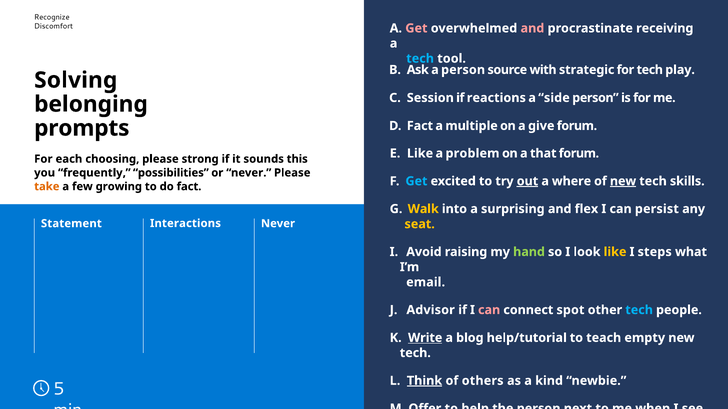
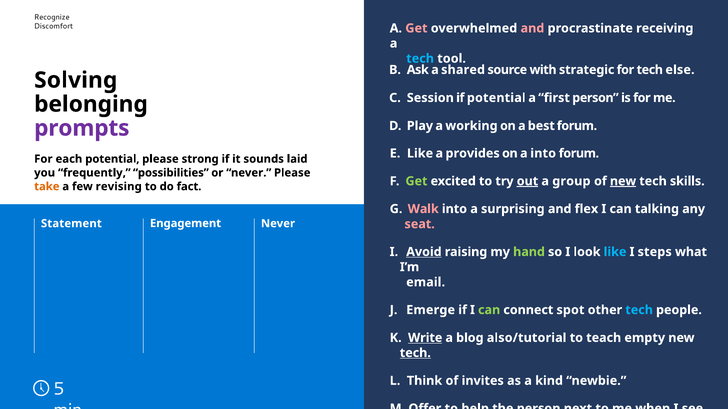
a person: person -> shared
play: play -> else
if reactions: reactions -> potential
side: side -> first
Fact at (420, 126): Fact -> Play
multiple: multiple -> working
give: give -> best
prompts colour: black -> purple
problem: problem -> provides
a that: that -> into
each choosing: choosing -> potential
this: this -> laid
Get at (416, 181) colour: light blue -> light green
where: where -> group
growing: growing -> revising
Walk colour: yellow -> pink
persist: persist -> talking
Interactions: Interactions -> Engagement
seat colour: yellow -> pink
Avoid underline: none -> present
like at (615, 252) colour: yellow -> light blue
Advisor: Advisor -> Emerge
can at (489, 310) colour: pink -> light green
help/tutorial: help/tutorial -> also/tutorial
tech at (415, 353) underline: none -> present
Think underline: present -> none
others: others -> invites
